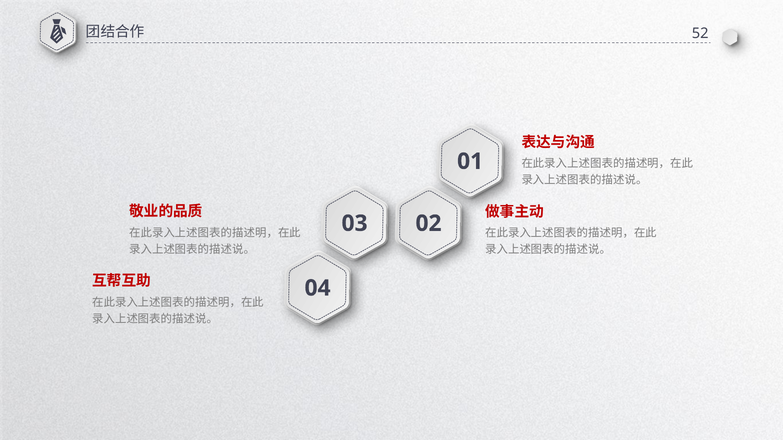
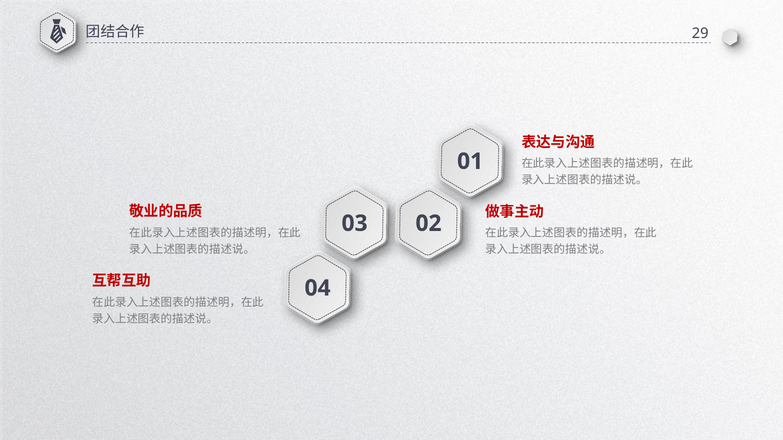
52: 52 -> 29
